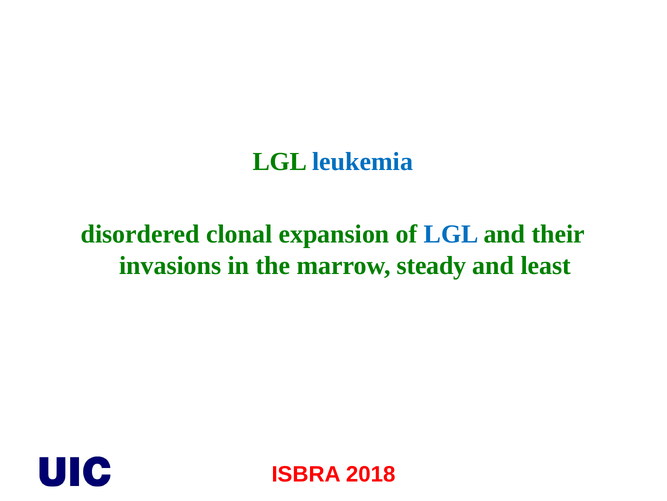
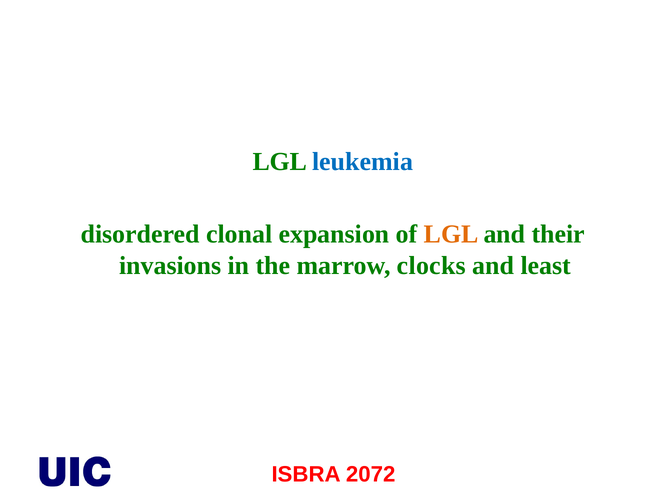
LGL at (451, 234) colour: blue -> orange
steady: steady -> clocks
2018: 2018 -> 2072
